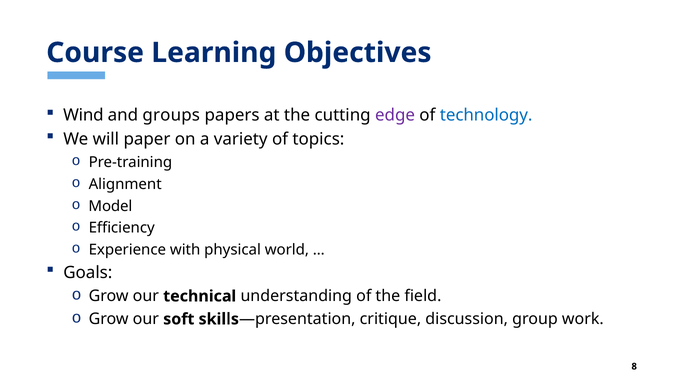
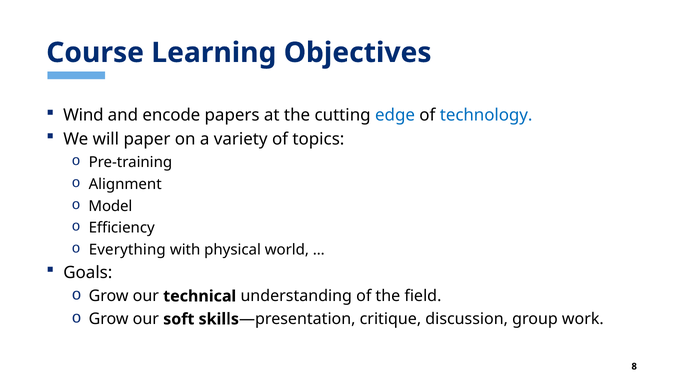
groups: groups -> encode
edge colour: purple -> blue
Experience: Experience -> Everything
